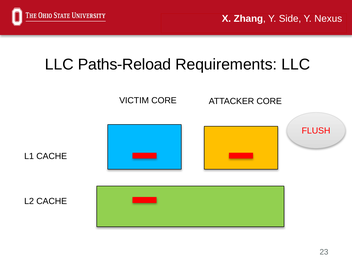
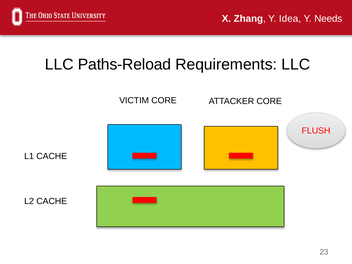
Side: Side -> Idea
Nexus: Nexus -> Needs
